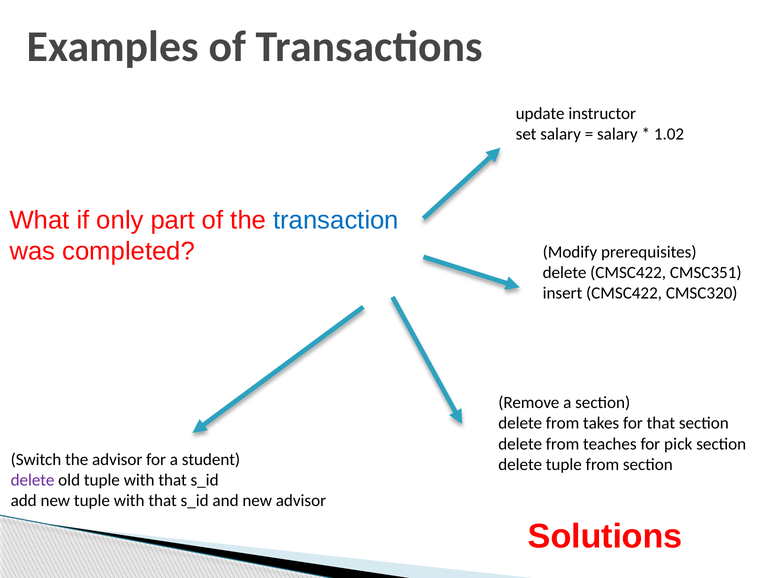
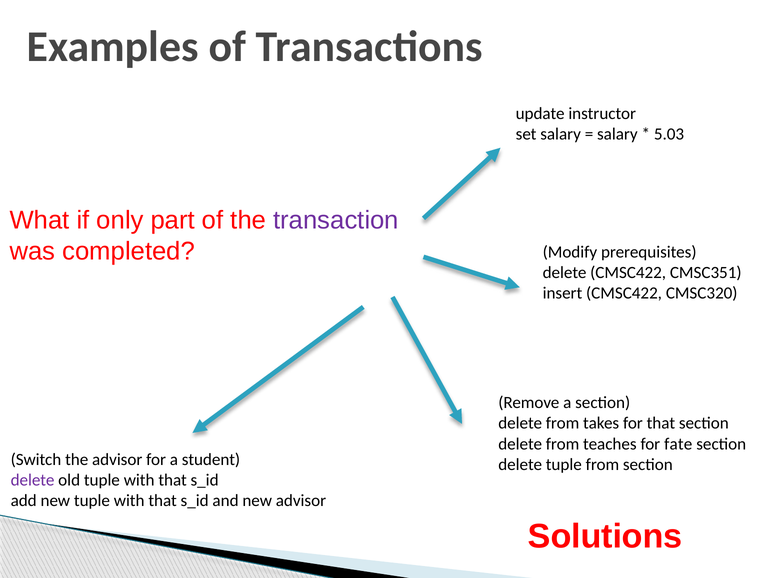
1.02: 1.02 -> 5.03
transaction colour: blue -> purple
pick: pick -> fate
